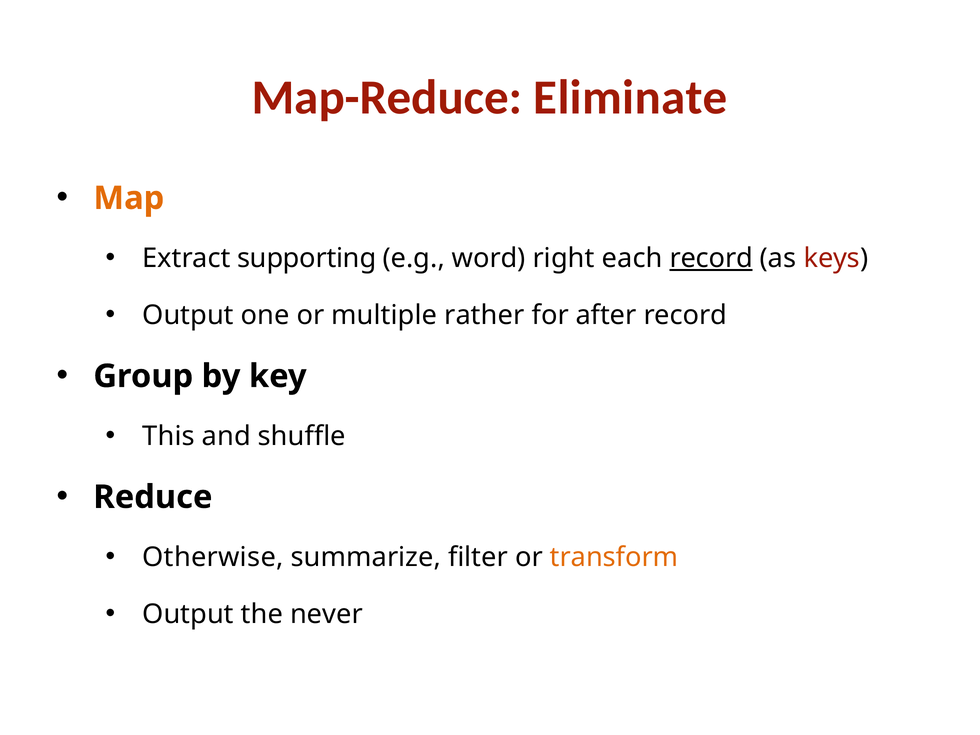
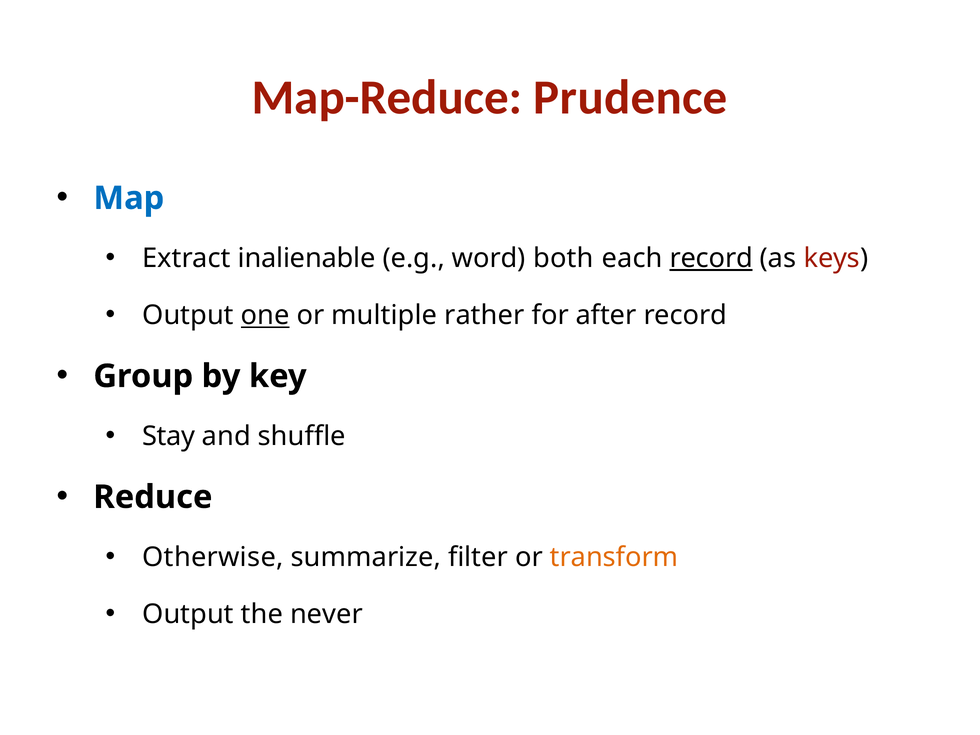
Eliminate: Eliminate -> Prudence
Map colour: orange -> blue
supporting: supporting -> inalienable
right: right -> both
one underline: none -> present
This: This -> Stay
